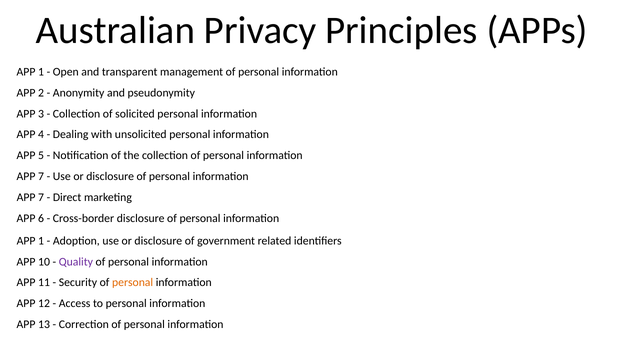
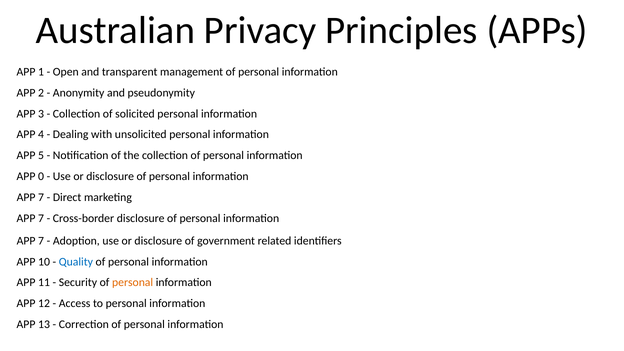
7 at (41, 176): 7 -> 0
6 at (41, 218): 6 -> 7
1 at (41, 241): 1 -> 7
Quality colour: purple -> blue
